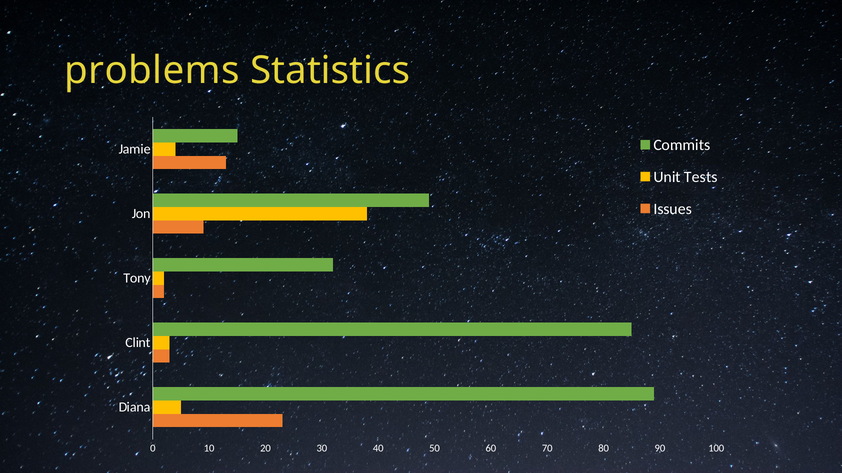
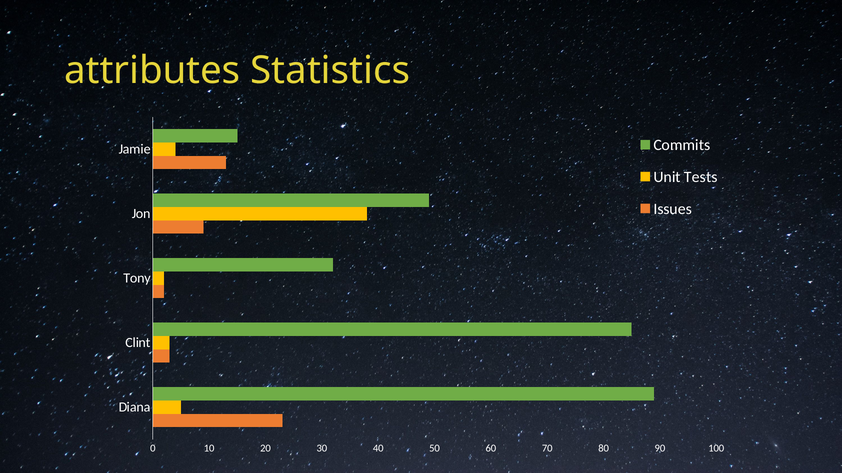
problems: problems -> attributes
